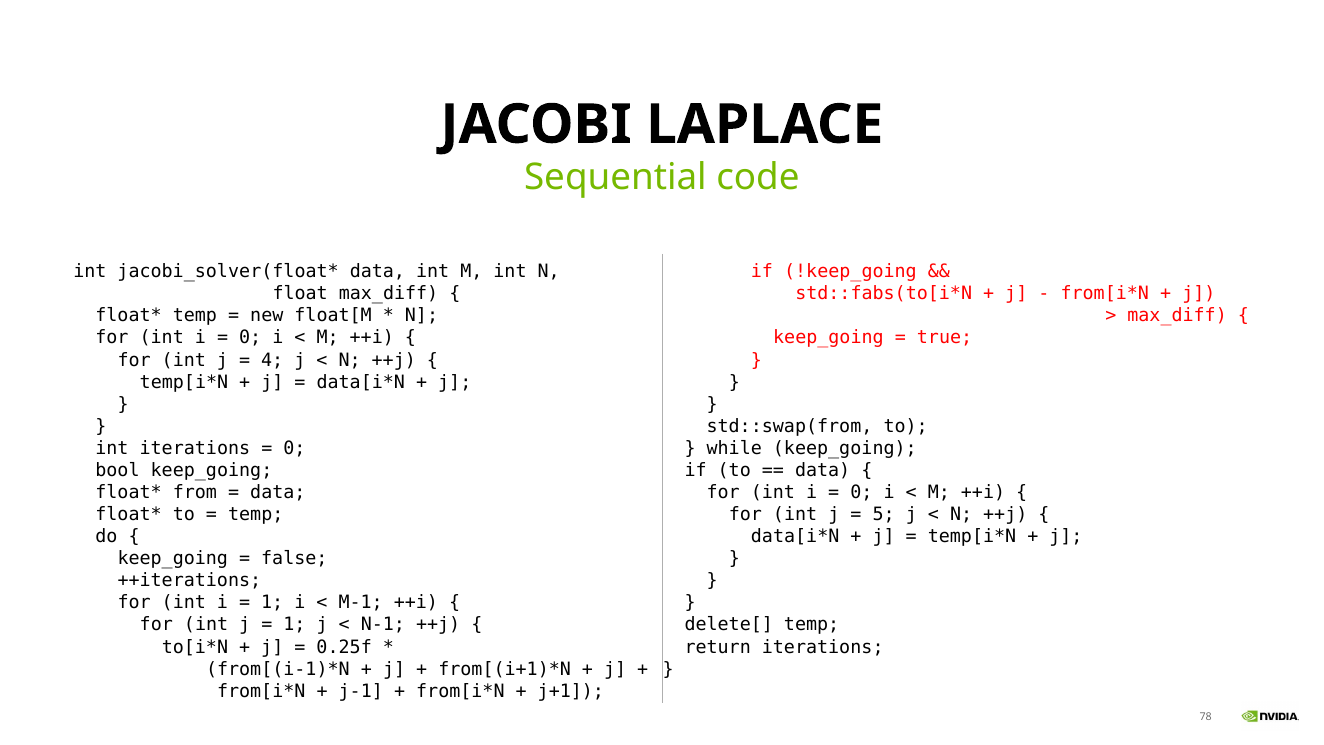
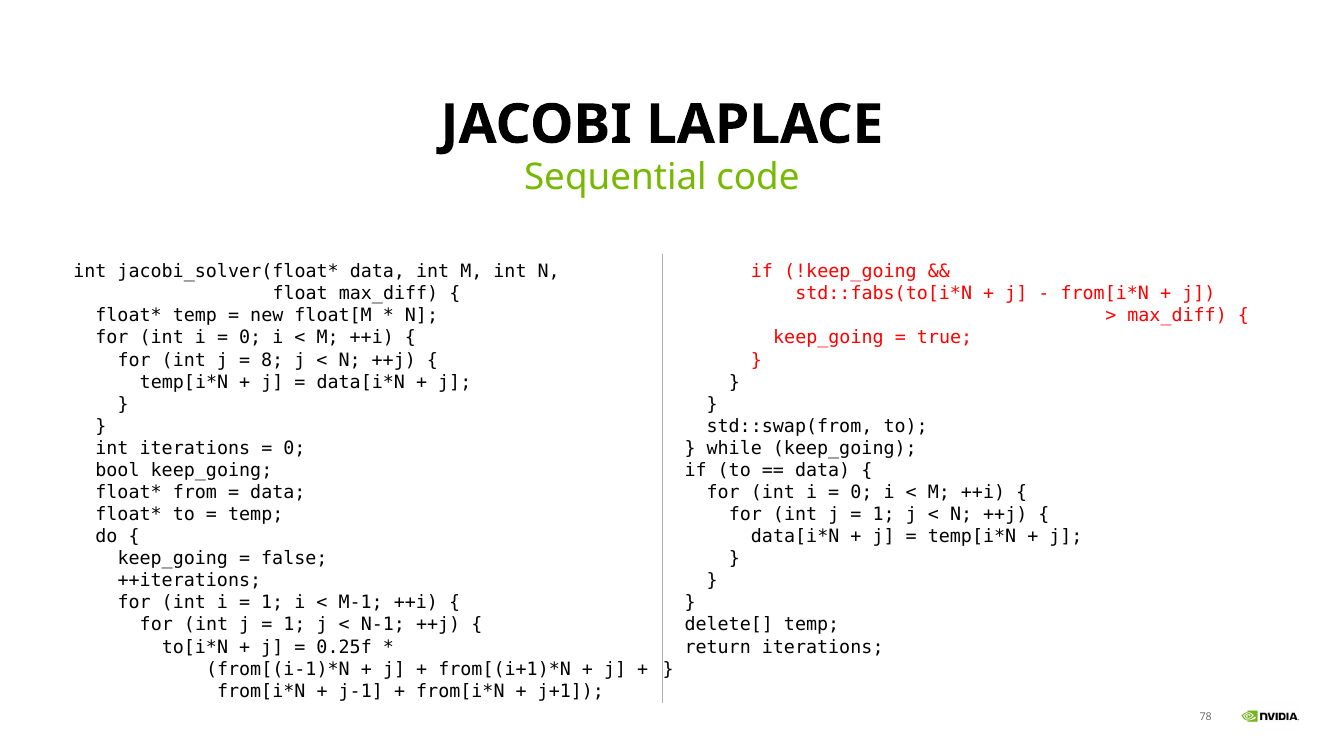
4: 4 -> 8
5 at (884, 514): 5 -> 1
